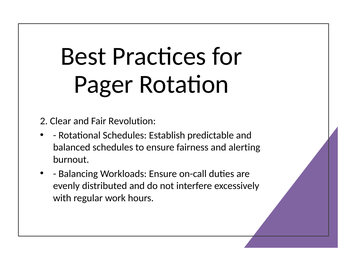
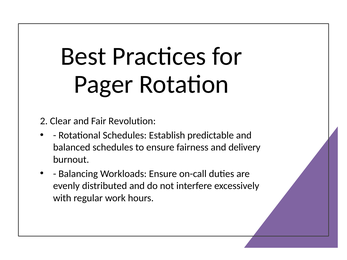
alerting: alerting -> delivery
